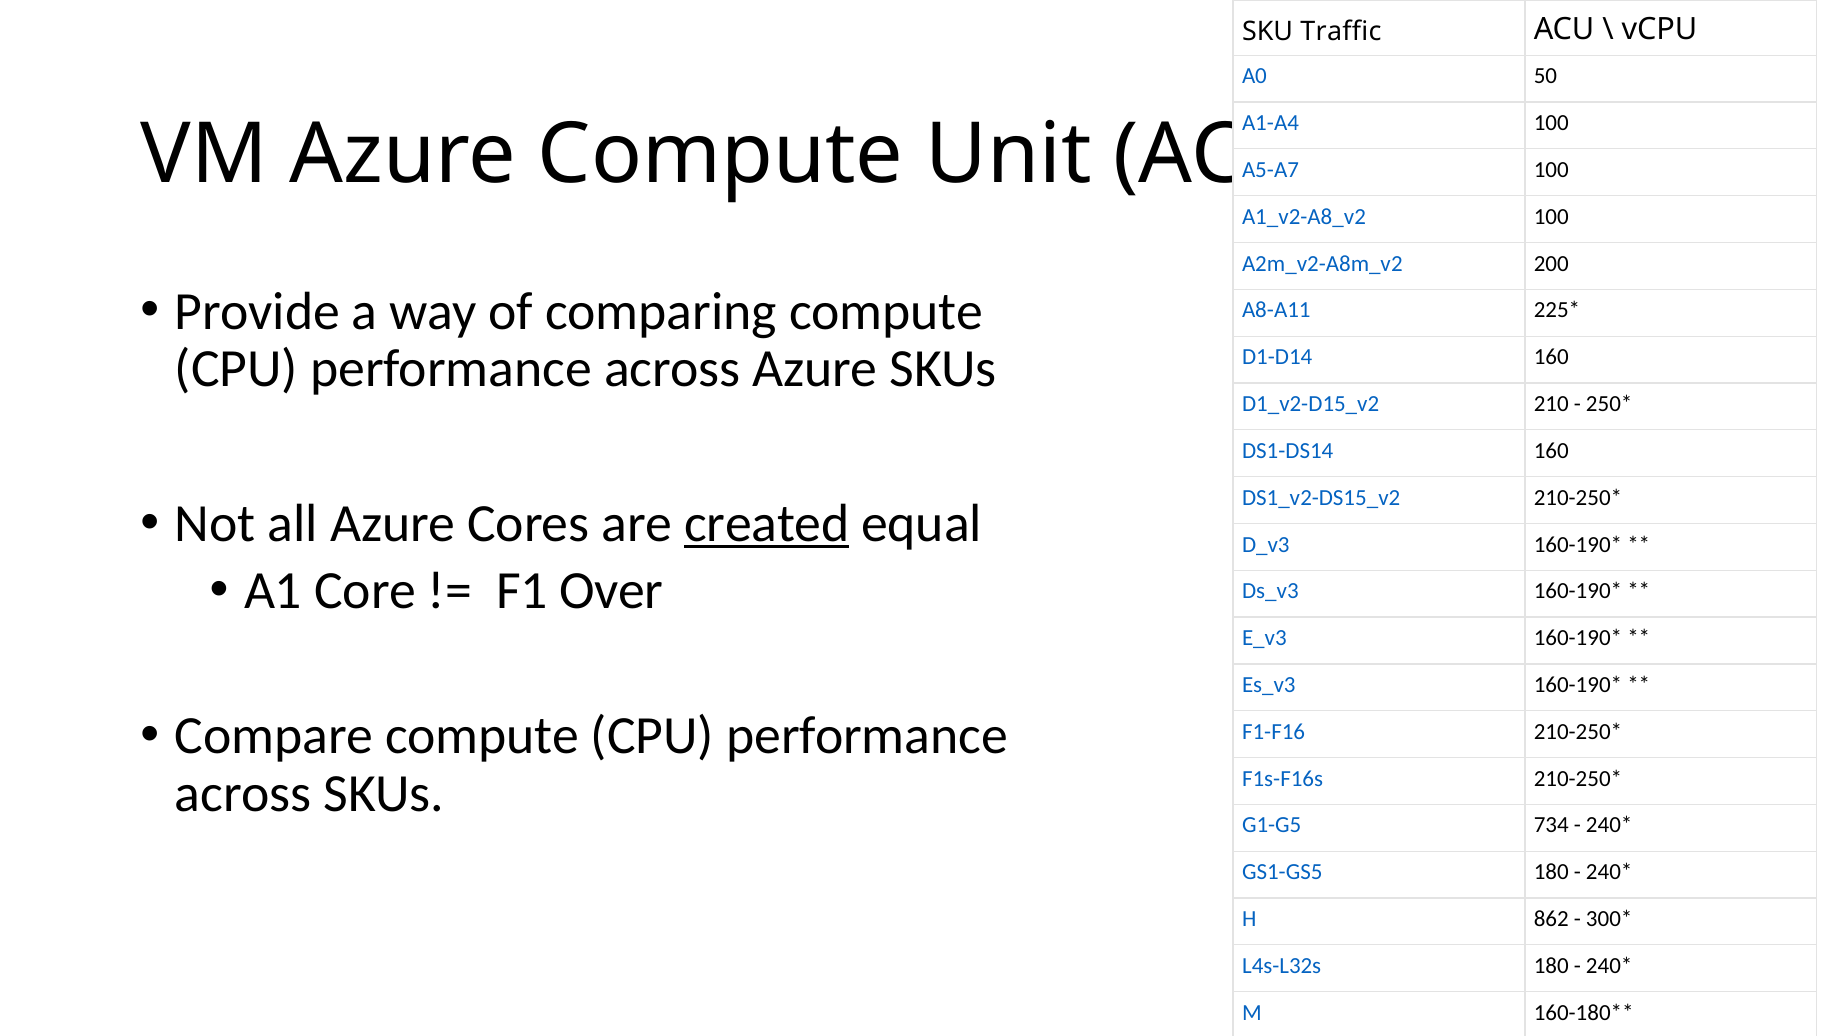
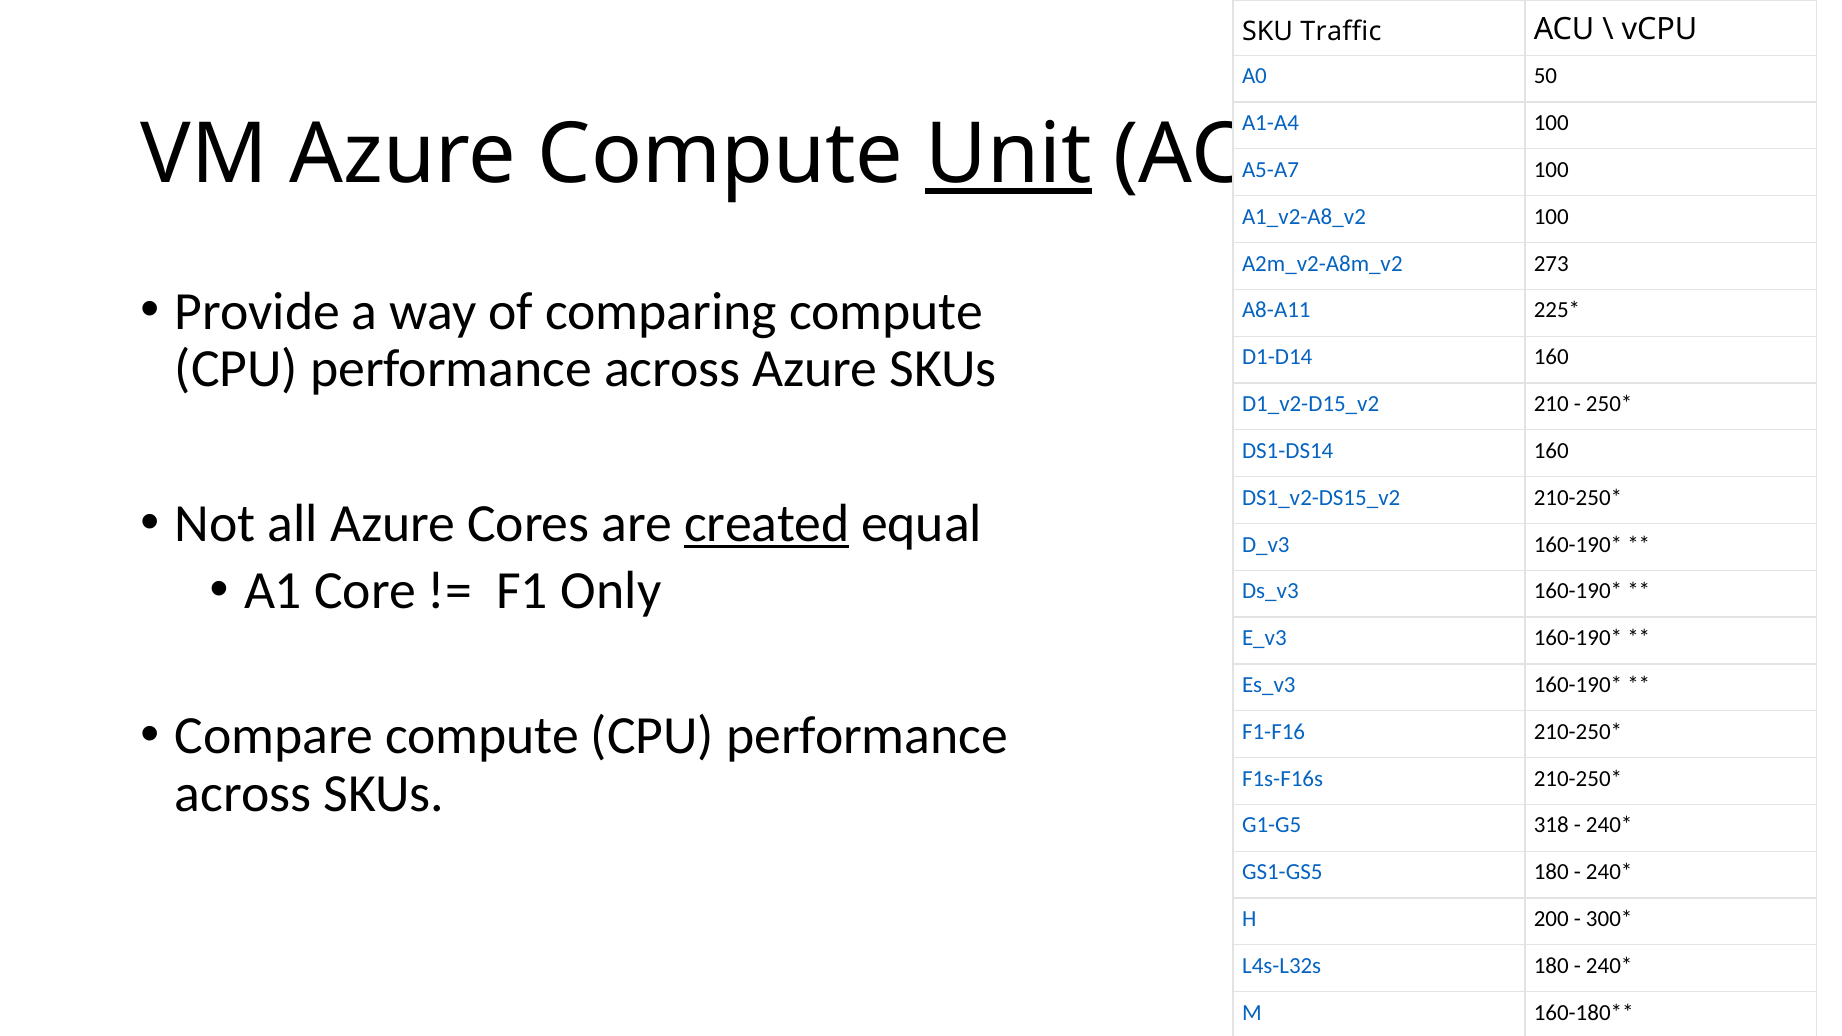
Unit underline: none -> present
200: 200 -> 273
Over: Over -> Only
734: 734 -> 318
862: 862 -> 200
